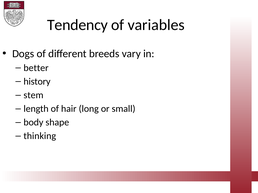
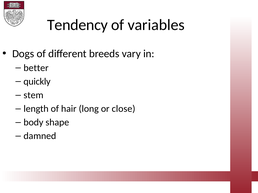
history: history -> quickly
small: small -> close
thinking: thinking -> damned
